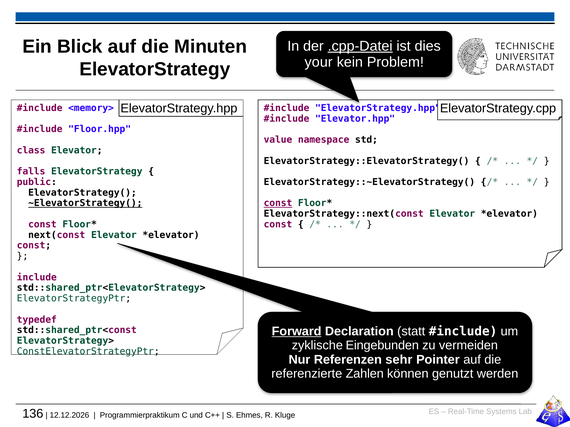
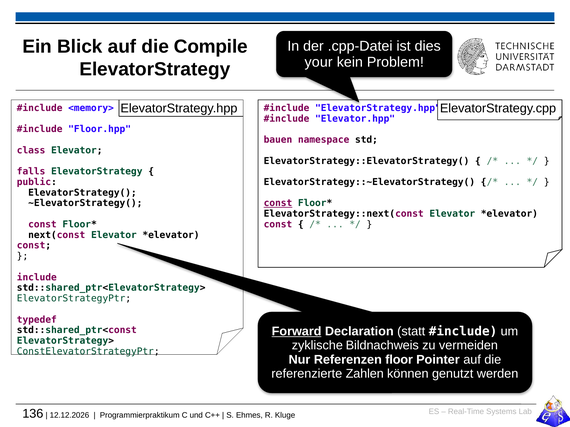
Minuten: Minuten -> Compile
.cpp-Datei underline: present -> none
value: value -> bauen
~ElevatorStrategy( underline: present -> none
Eingebunden: Eingebunden -> Bildnachweis
sehr: sehr -> floor
